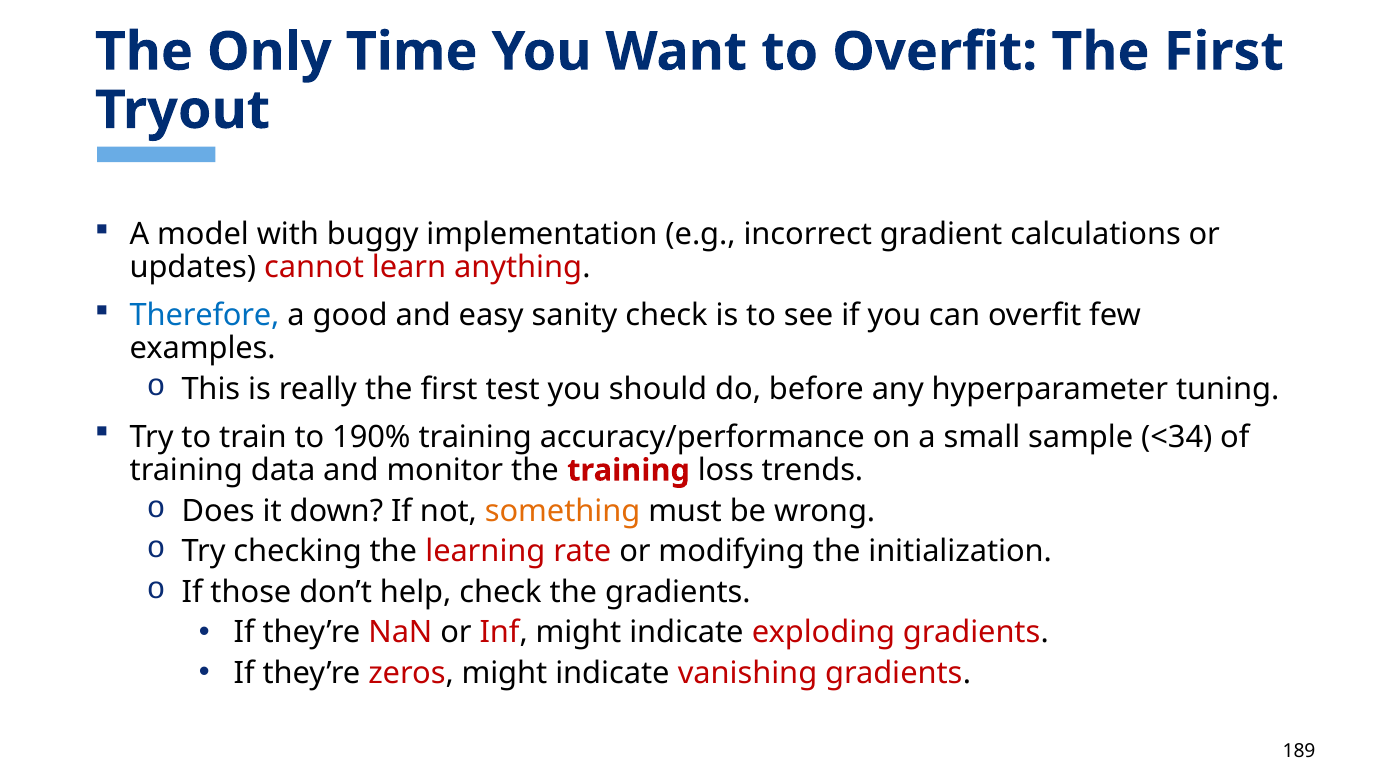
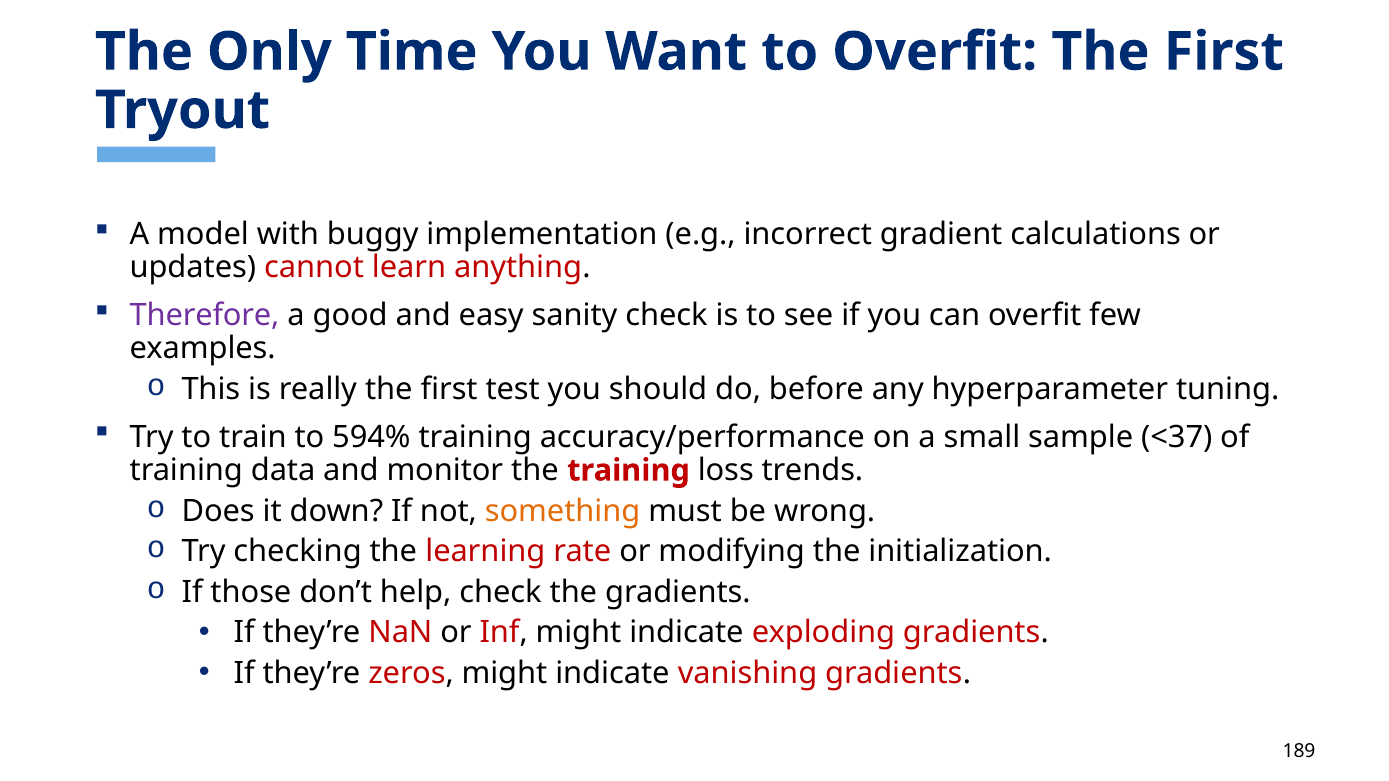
Therefore colour: blue -> purple
190%: 190% -> 594%
<34: <34 -> <37
